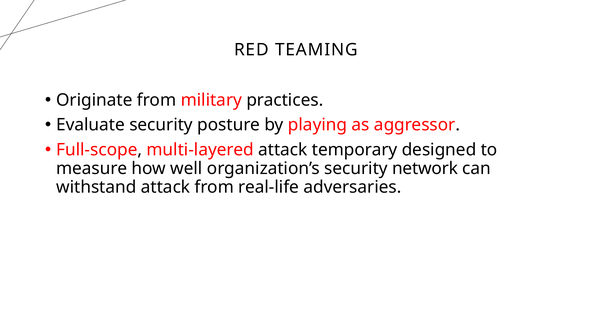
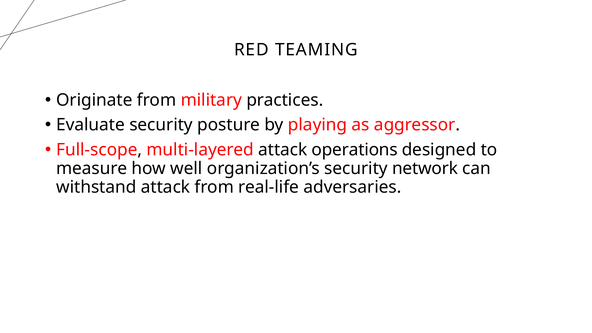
temporary: temporary -> operations
